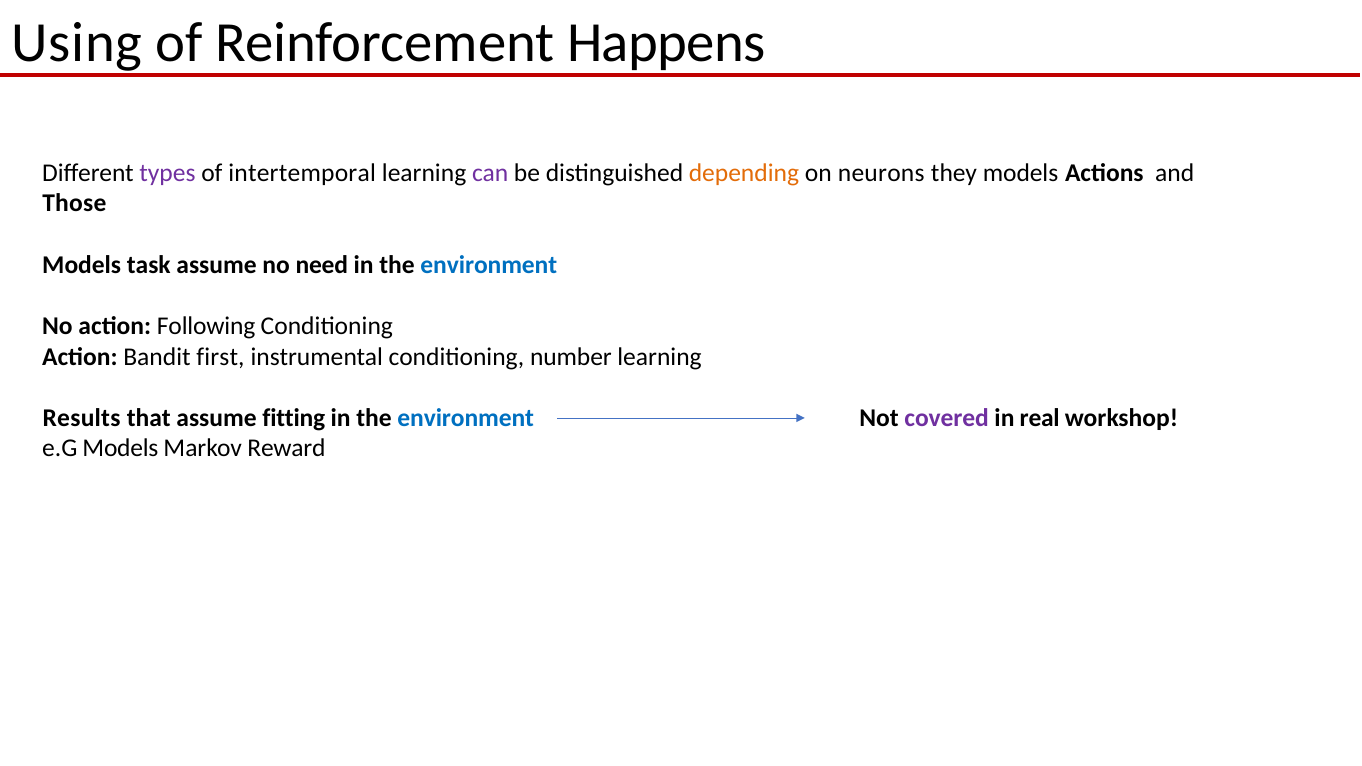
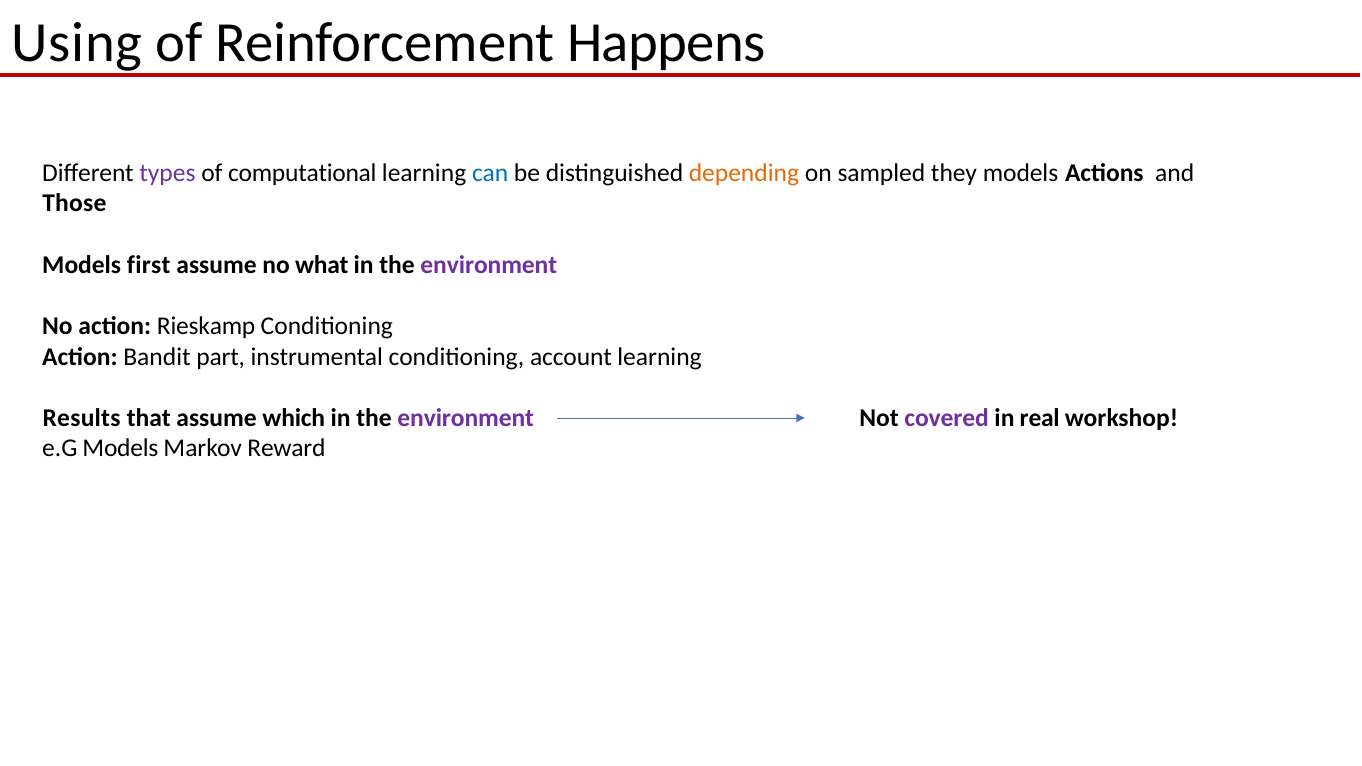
intertemporal: intertemporal -> computational
can colour: purple -> blue
neurons: neurons -> sampled
task: task -> first
need: need -> what
environment at (489, 265) colour: blue -> purple
Following: Following -> Rieskamp
first: first -> part
number: number -> account
fitting: fitting -> which
environment at (466, 418) colour: blue -> purple
